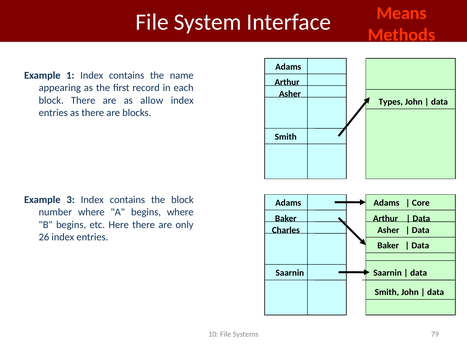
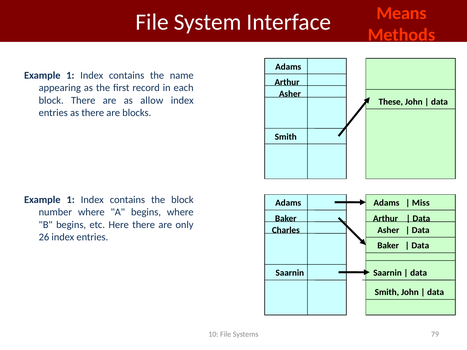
Types: Types -> These
3 at (71, 200): 3 -> 1
Core: Core -> Miss
